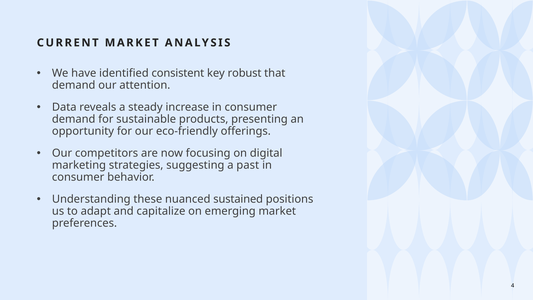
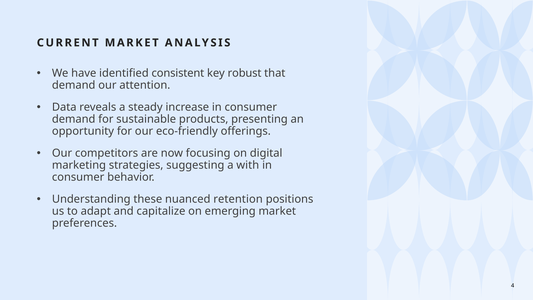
past: past -> with
sustained: sustained -> retention
